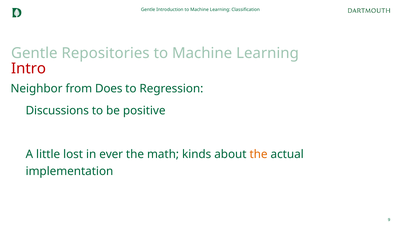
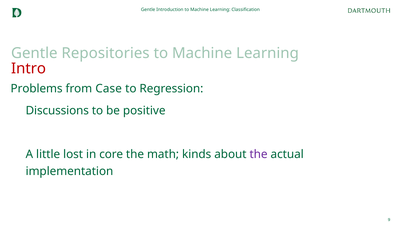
Neighbor: Neighbor -> Problems
Does: Does -> Case
ever: ever -> core
the at (259, 154) colour: orange -> purple
